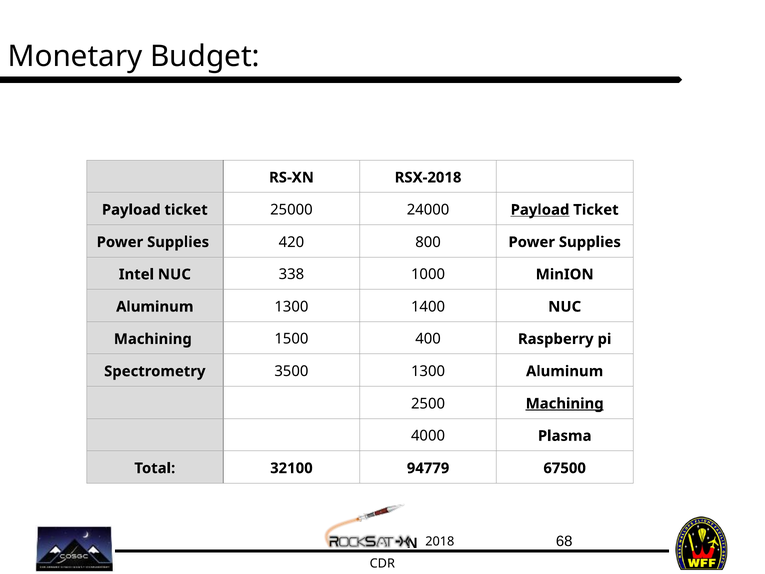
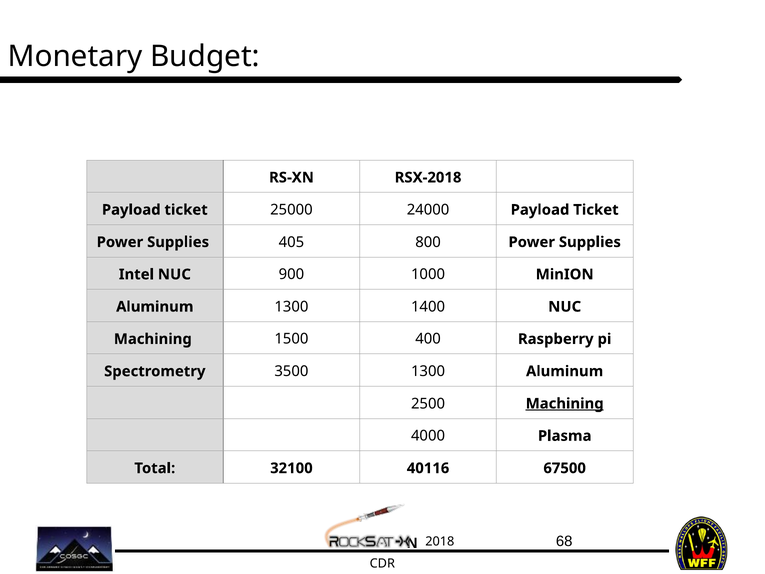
Payload at (540, 210) underline: present -> none
420: 420 -> 405
338: 338 -> 900
94779: 94779 -> 40116
